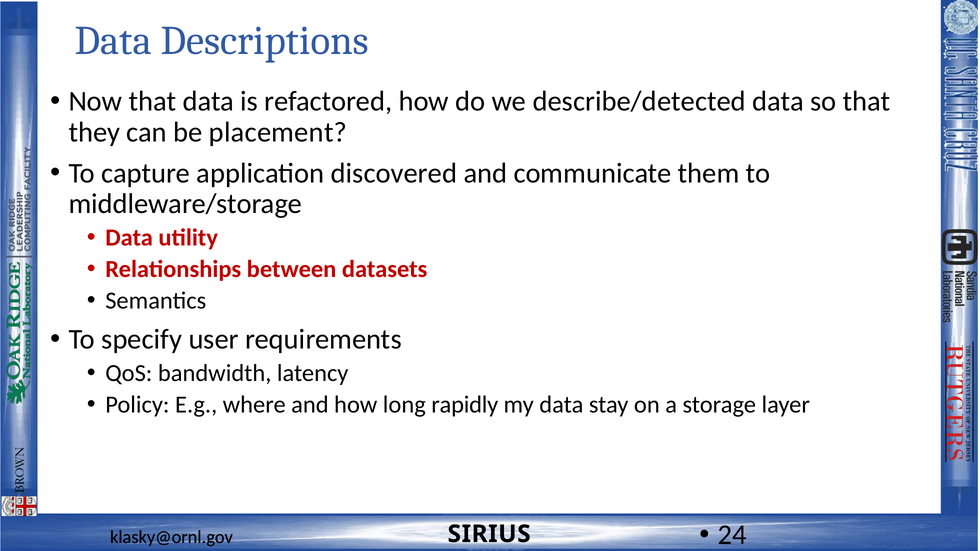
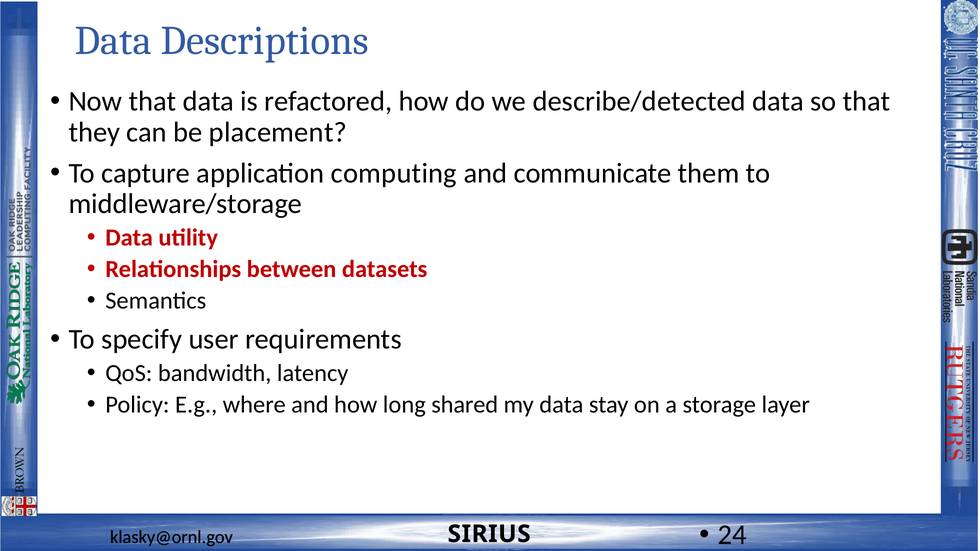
discovered: discovered -> computing
rapidly: rapidly -> shared
